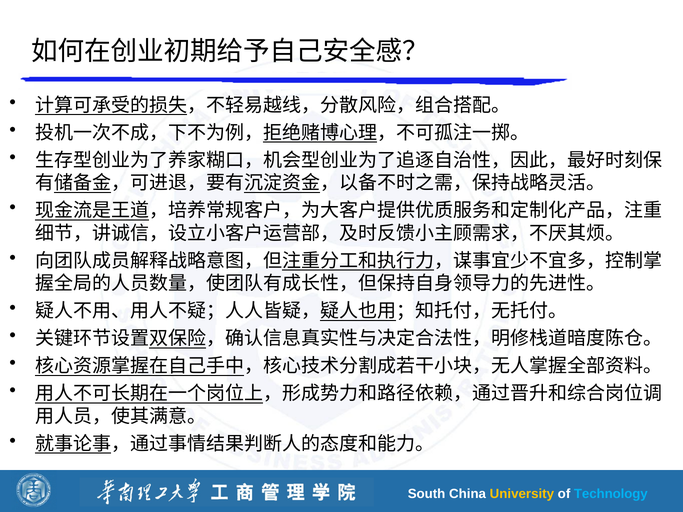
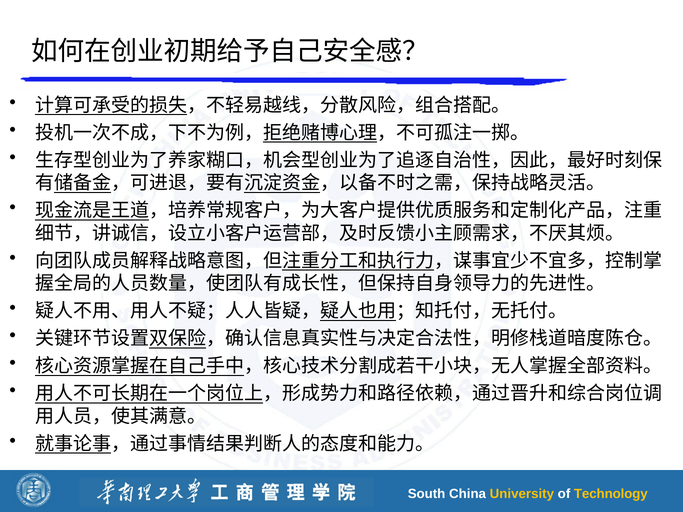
Technology colour: light blue -> yellow
